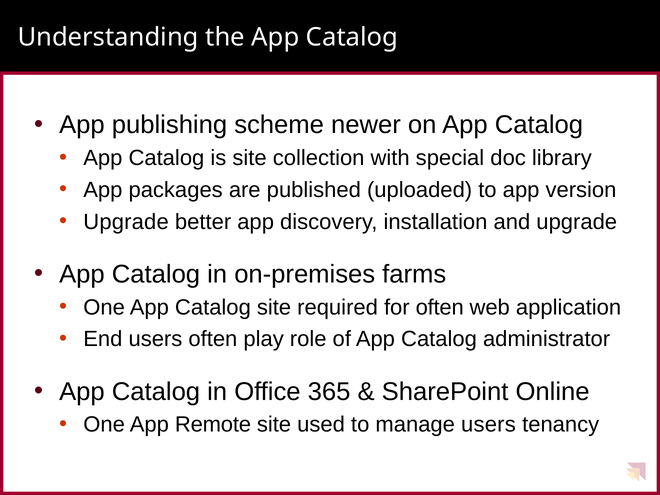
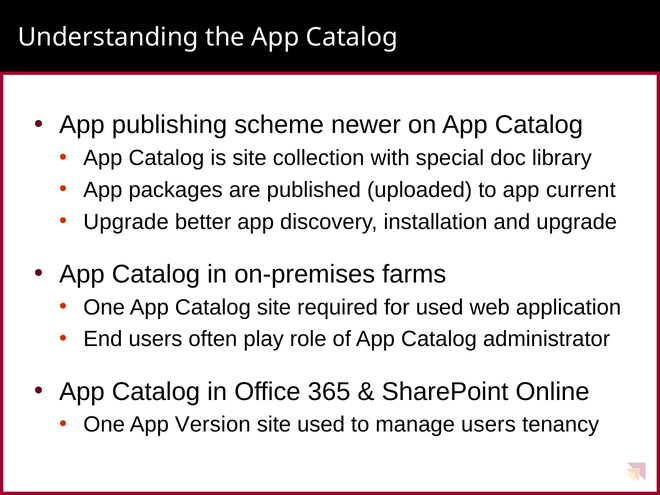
version: version -> current
for often: often -> used
Remote: Remote -> Version
